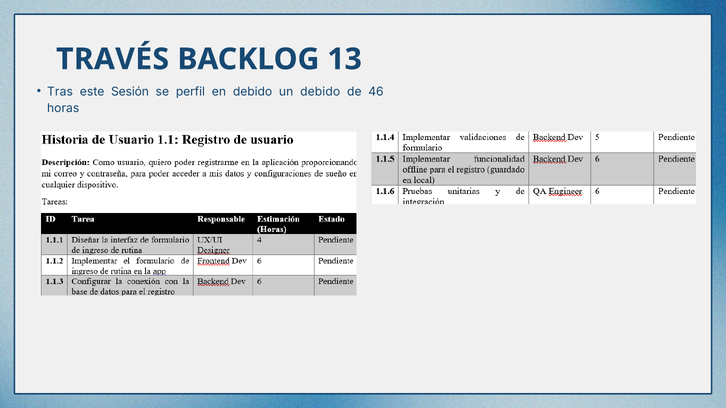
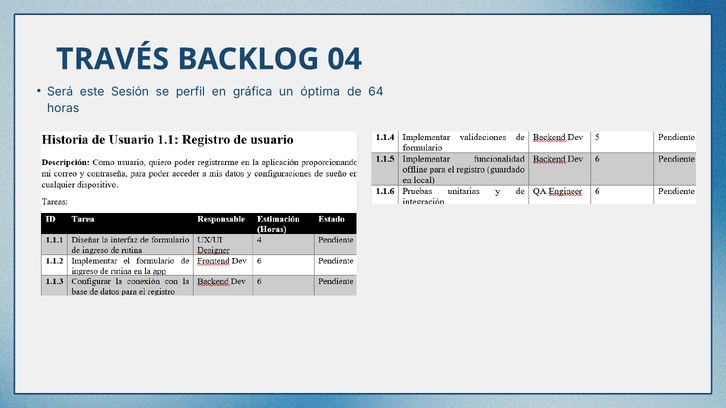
13: 13 -> 04
Tras: Tras -> Será
en debido: debido -> gráfica
un debido: debido -> óptima
46: 46 -> 64
